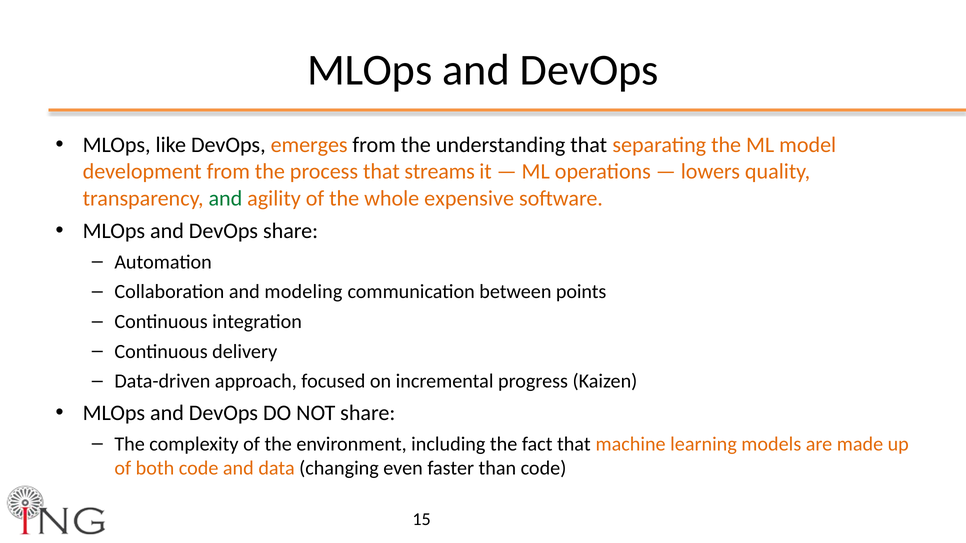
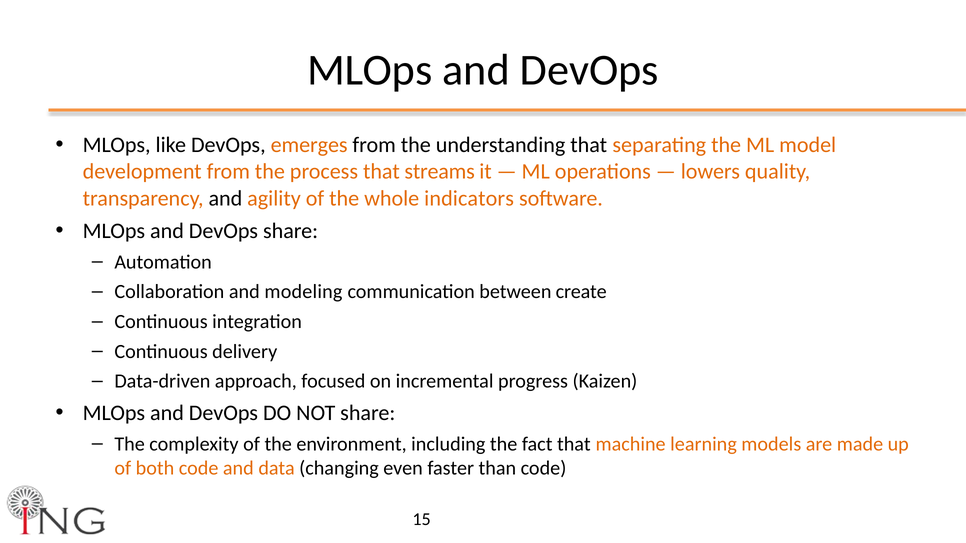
and at (225, 198) colour: green -> black
expensive: expensive -> indicators
points: points -> create
